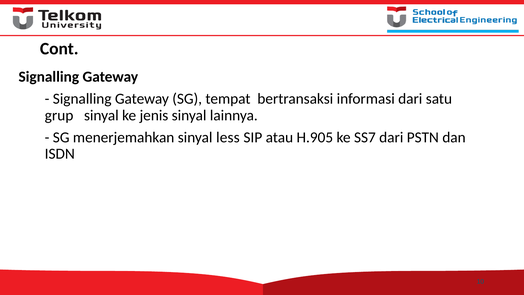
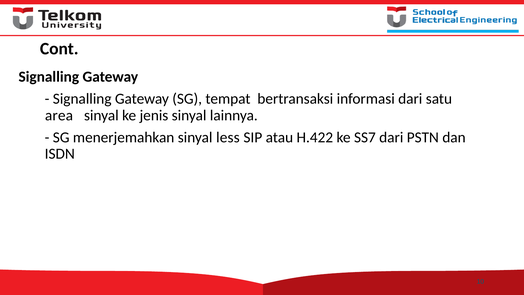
grup: grup -> area
H.905: H.905 -> H.422
